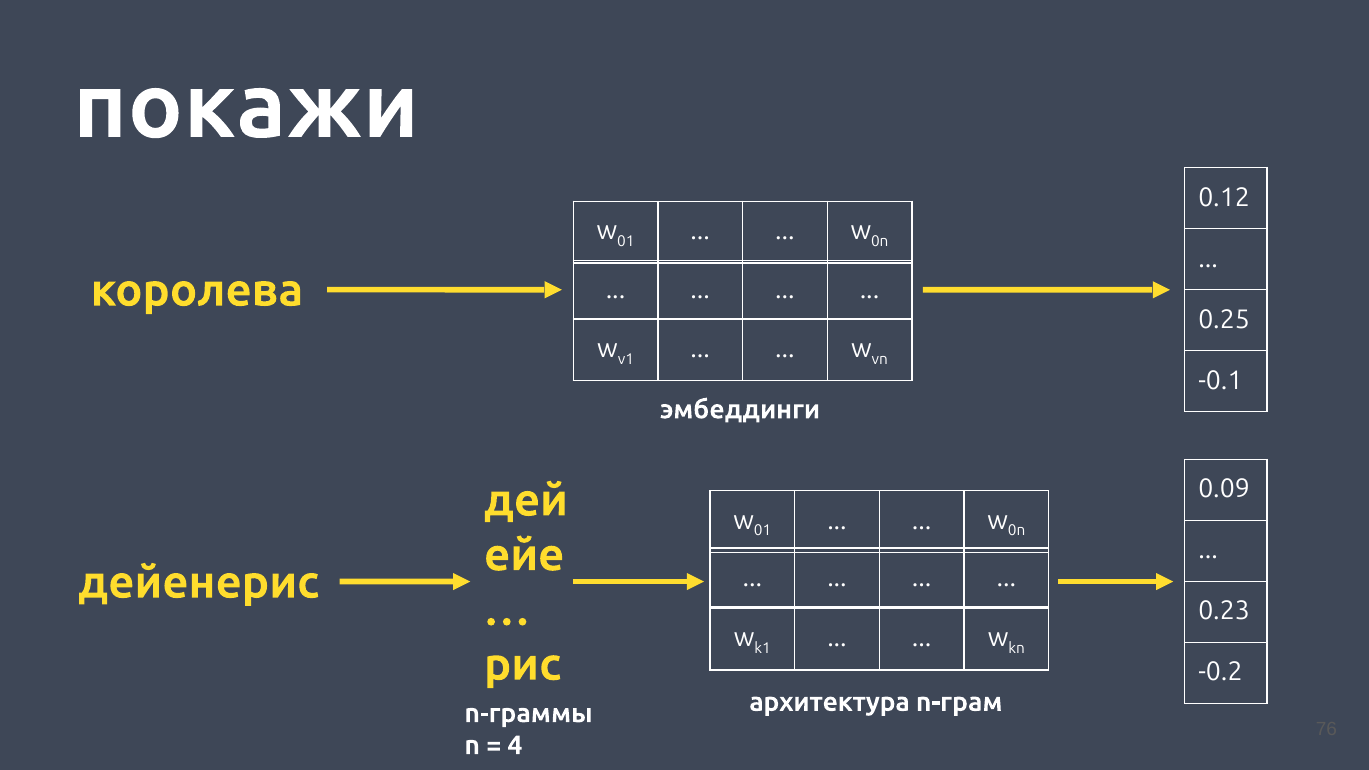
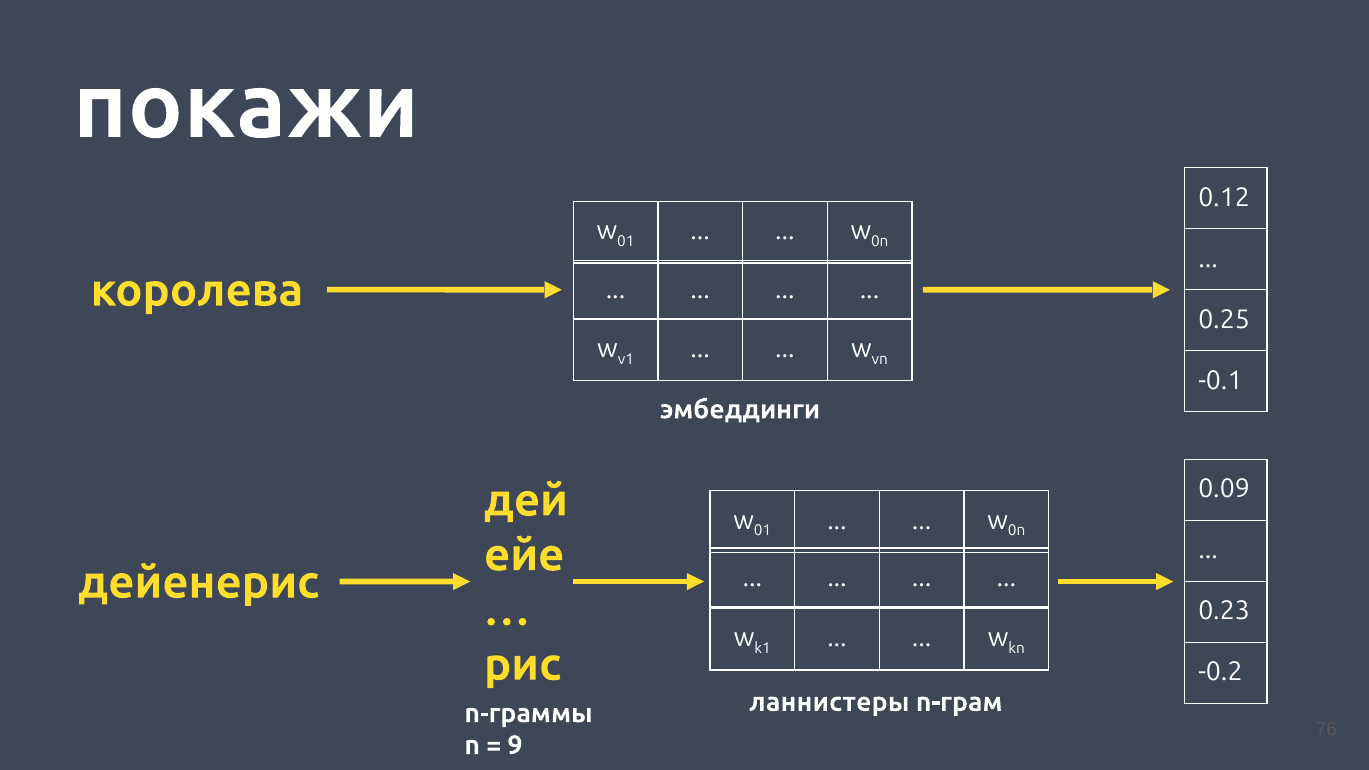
архитектура: архитектура -> ланнистеры
4: 4 -> 9
